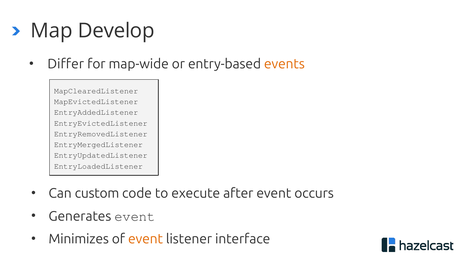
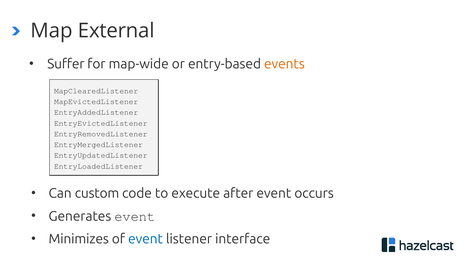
Develop: Develop -> External
Differ: Differ -> Suffer
event at (146, 239) colour: orange -> blue
